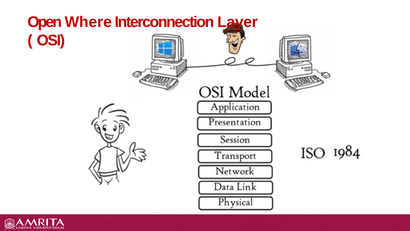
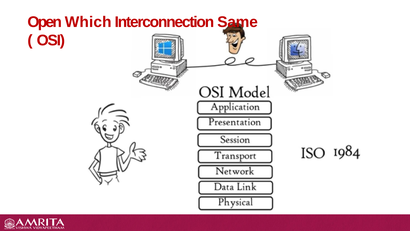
Where: Where -> Which
Layer: Layer -> Same
